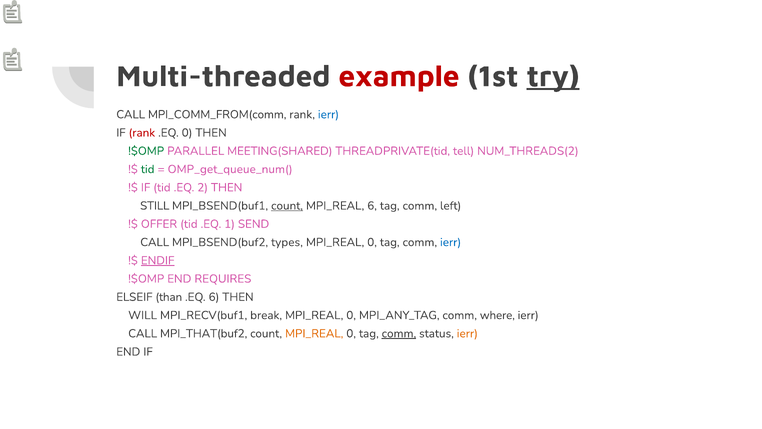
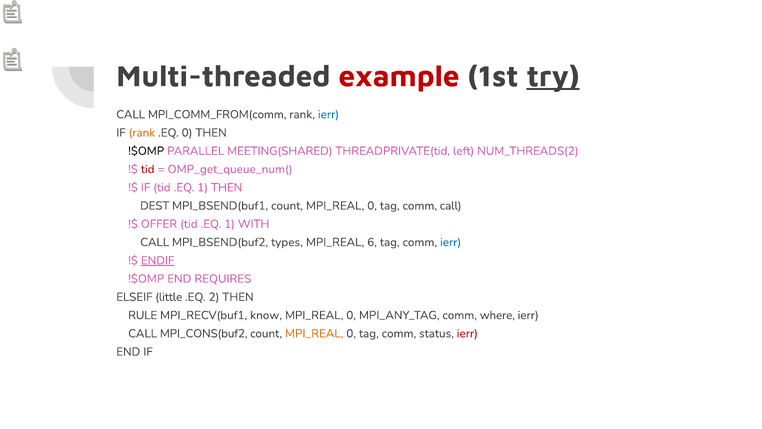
rank at (142, 133) colour: red -> orange
!$OMP at (146, 151) colour: green -> black
tell: tell -> left
tid at (148, 169) colour: green -> red
IF tid .EQ 2: 2 -> 1
STILL: STILL -> DEST
count at (287, 206) underline: present -> none
6 at (372, 206): 6 -> 0
comm left: left -> call
SEND: SEND -> WITH
0 at (372, 242): 0 -> 6
than: than -> little
.EQ 6: 6 -> 2
WILL: WILL -> RULE
break: break -> know
MPI_THAT(buf2: MPI_THAT(buf2 -> MPI_CONS(buf2
comm at (399, 333) underline: present -> none
ierr at (467, 333) colour: orange -> red
